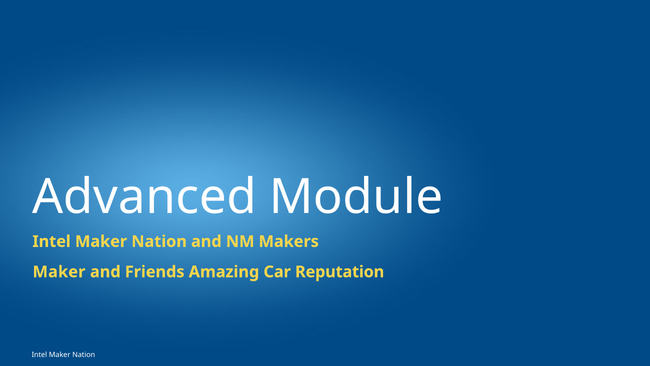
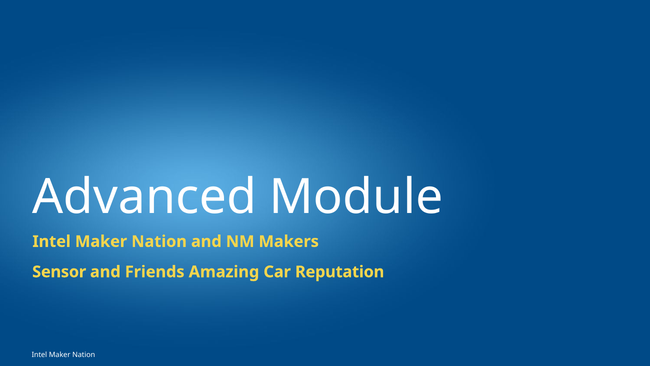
Maker at (59, 272): Maker -> Sensor
